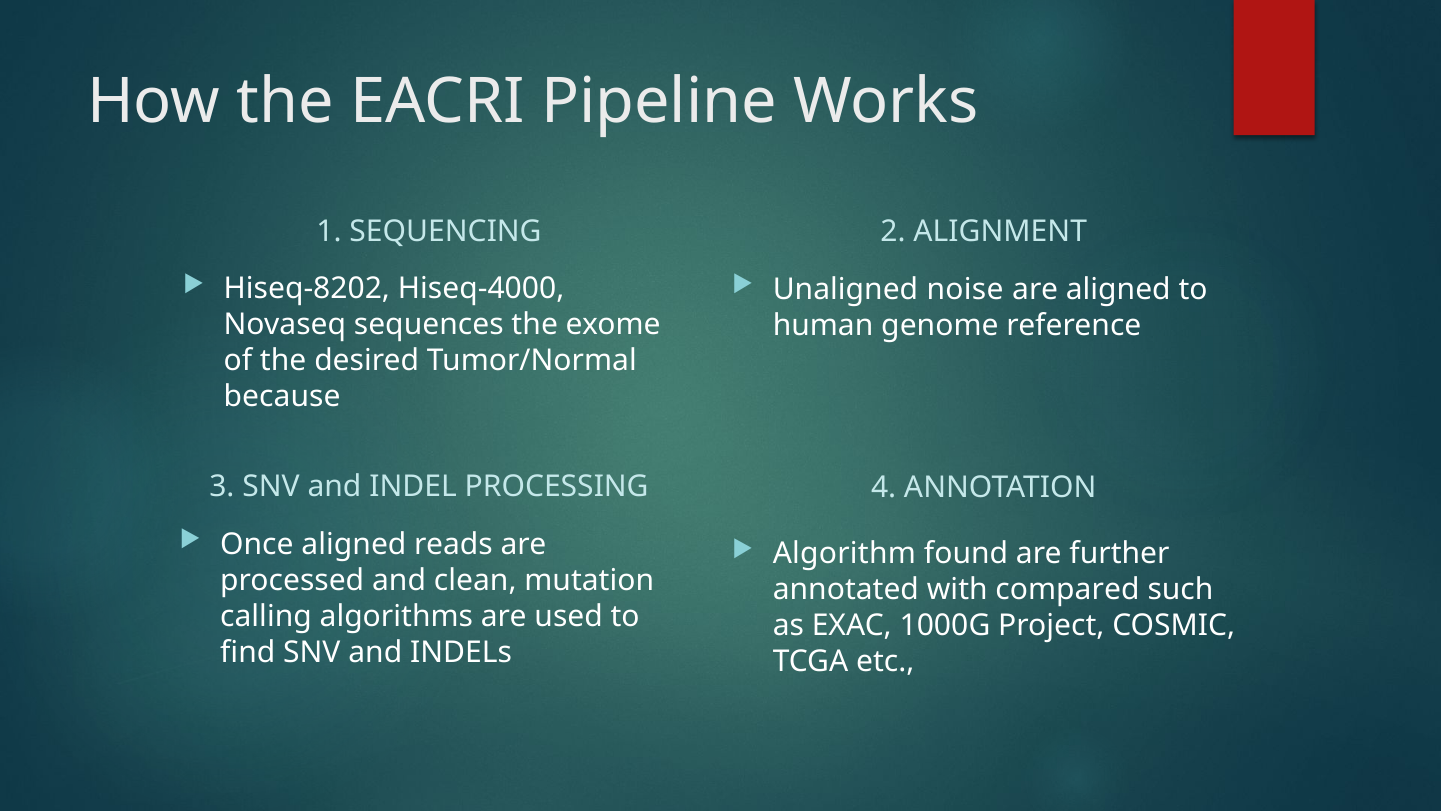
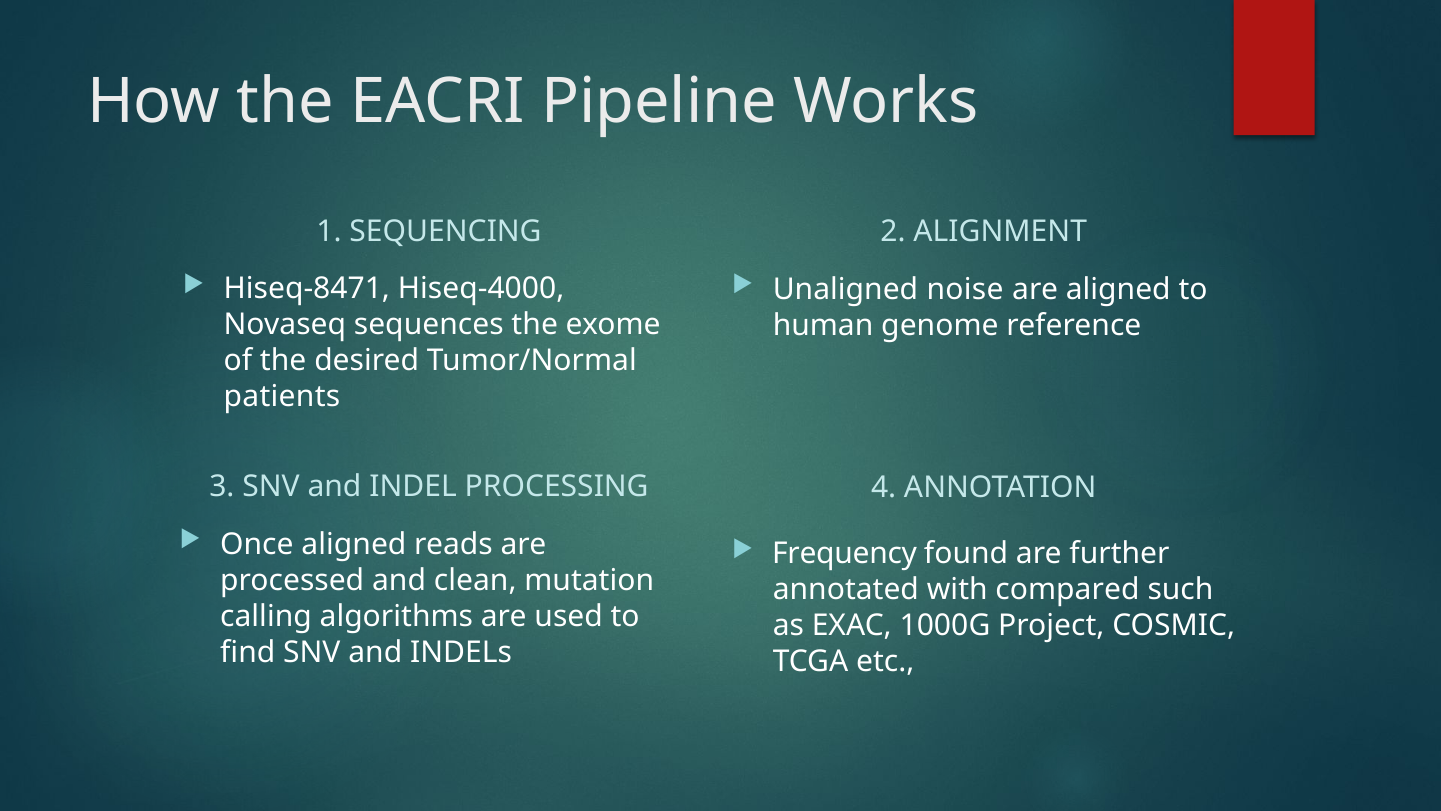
Hiseq-8202: Hiseq-8202 -> Hiseq-8471
because: because -> patients
Algorithm: Algorithm -> Frequency
